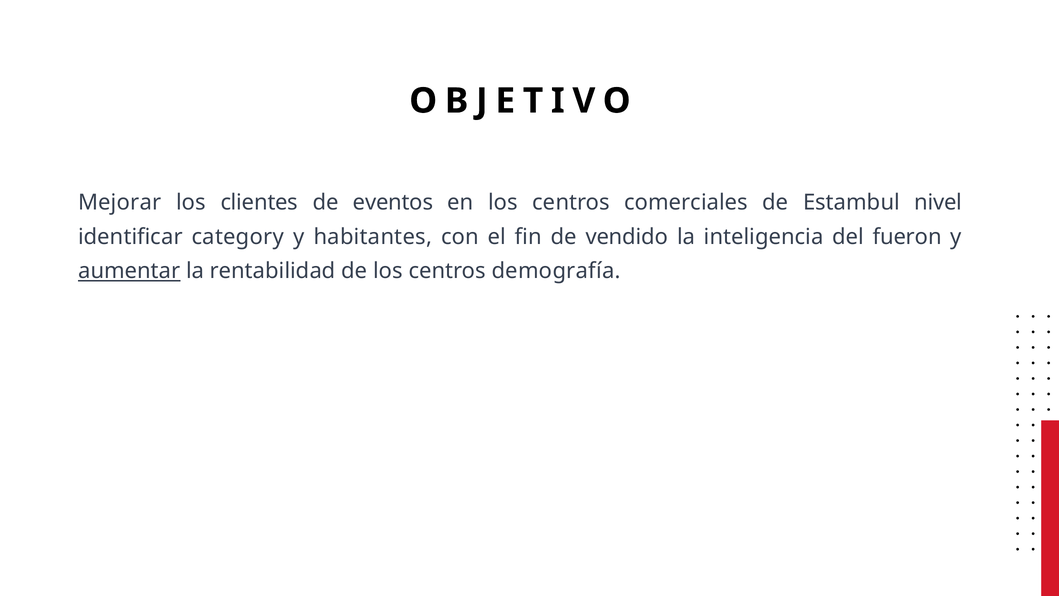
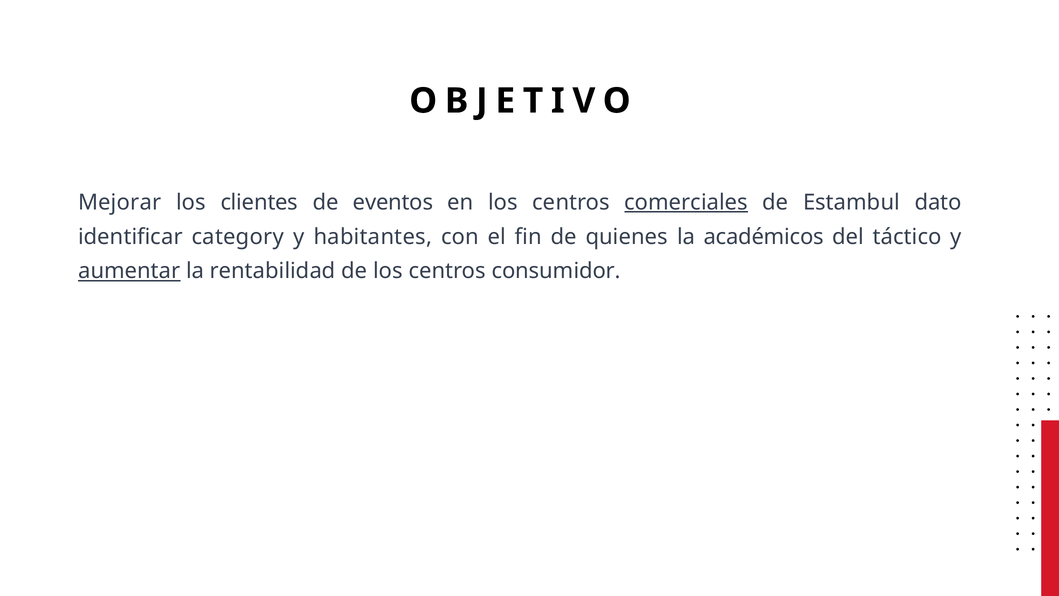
comerciales underline: none -> present
nivel: nivel -> dato
vendido: vendido -> quienes
inteligencia: inteligencia -> académicos
fueron: fueron -> táctico
demografía: demografía -> consumidor
